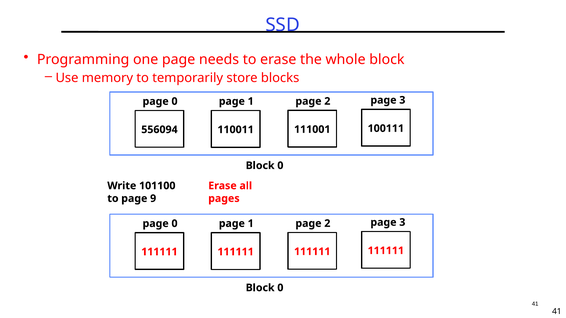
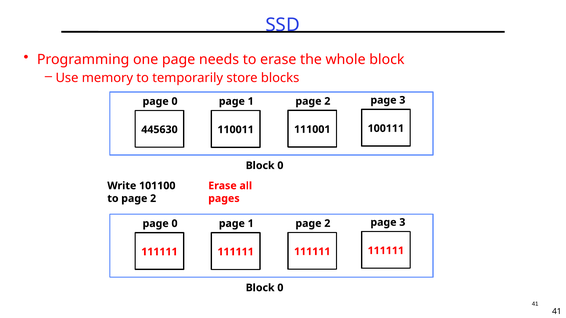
556094: 556094 -> 445630
to page 9: 9 -> 2
